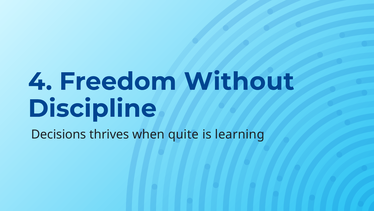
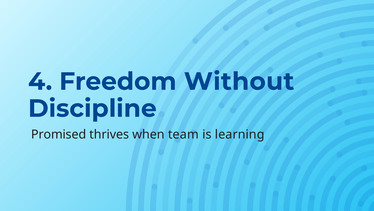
Decisions: Decisions -> Promised
quite: quite -> team
